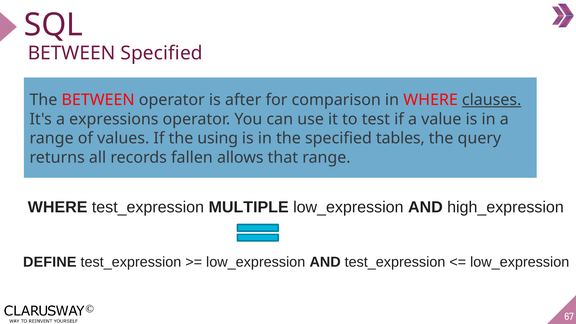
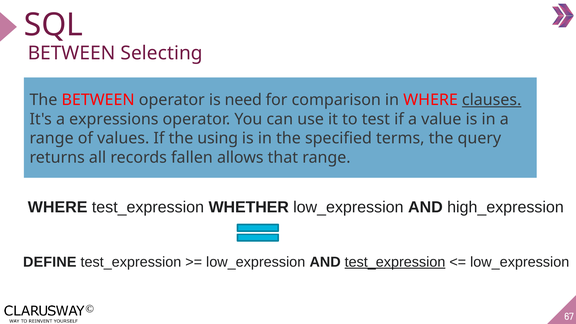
BETWEEN Specified: Specified -> Selecting
after: after -> need
tables: tables -> terms
MULTIPLE: MULTIPLE -> WHETHER
test_expression at (395, 262) underline: none -> present
